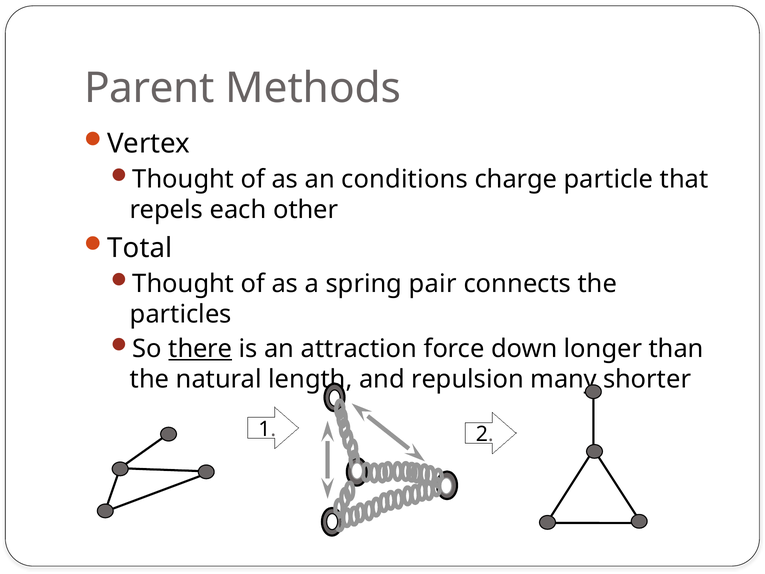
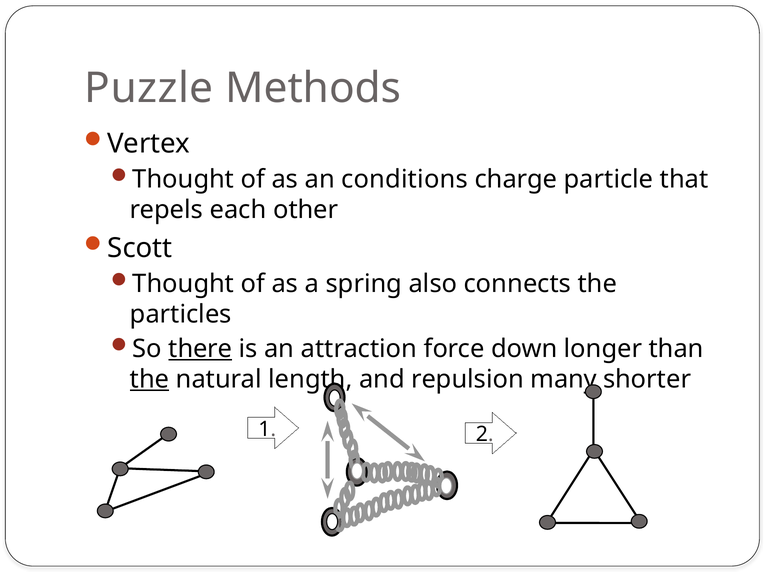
Parent: Parent -> Puzzle
Total: Total -> Scott
pair: pair -> also
the at (150, 379) underline: none -> present
